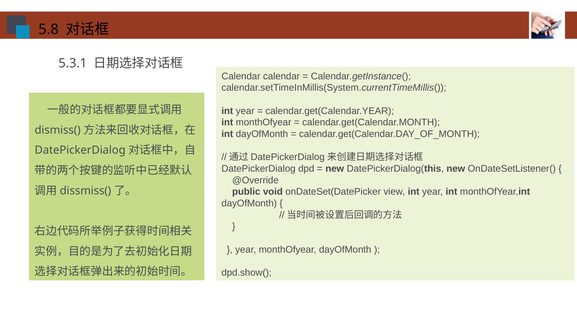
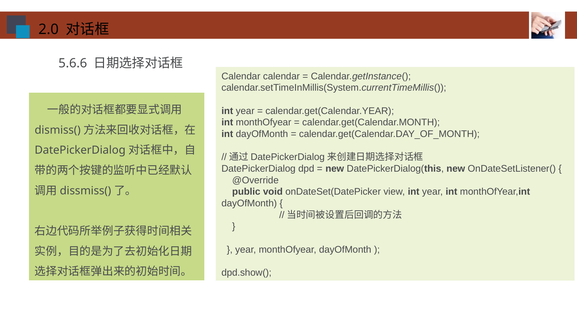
5.8: 5.8 -> 2.0
5.3.1: 5.3.1 -> 5.6.6
